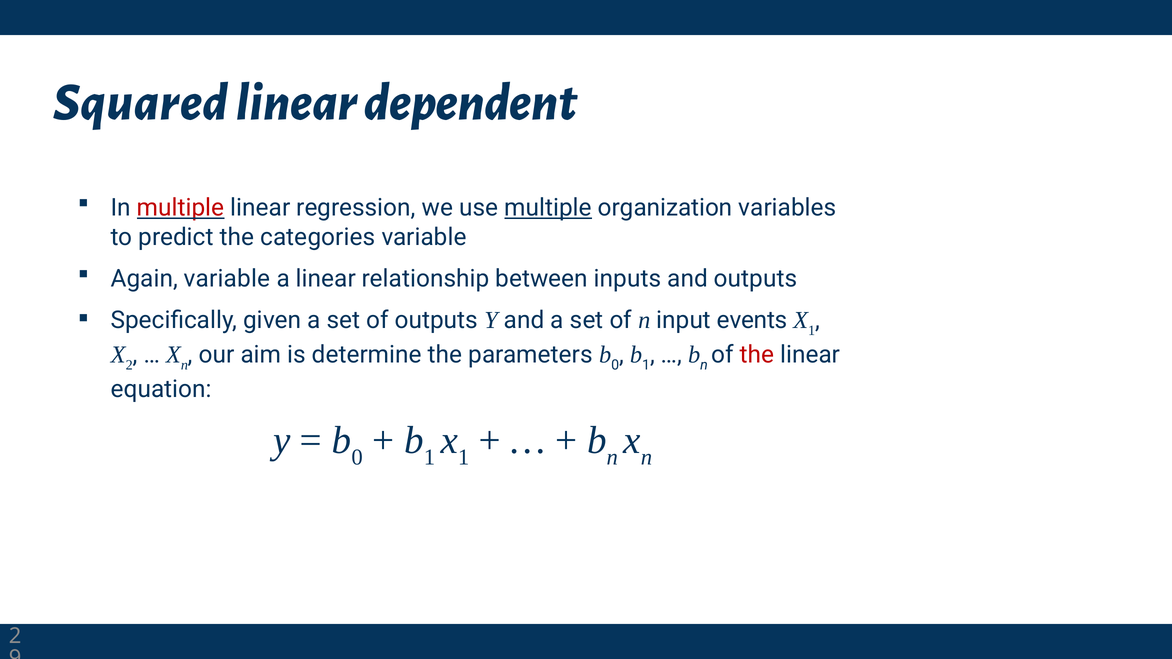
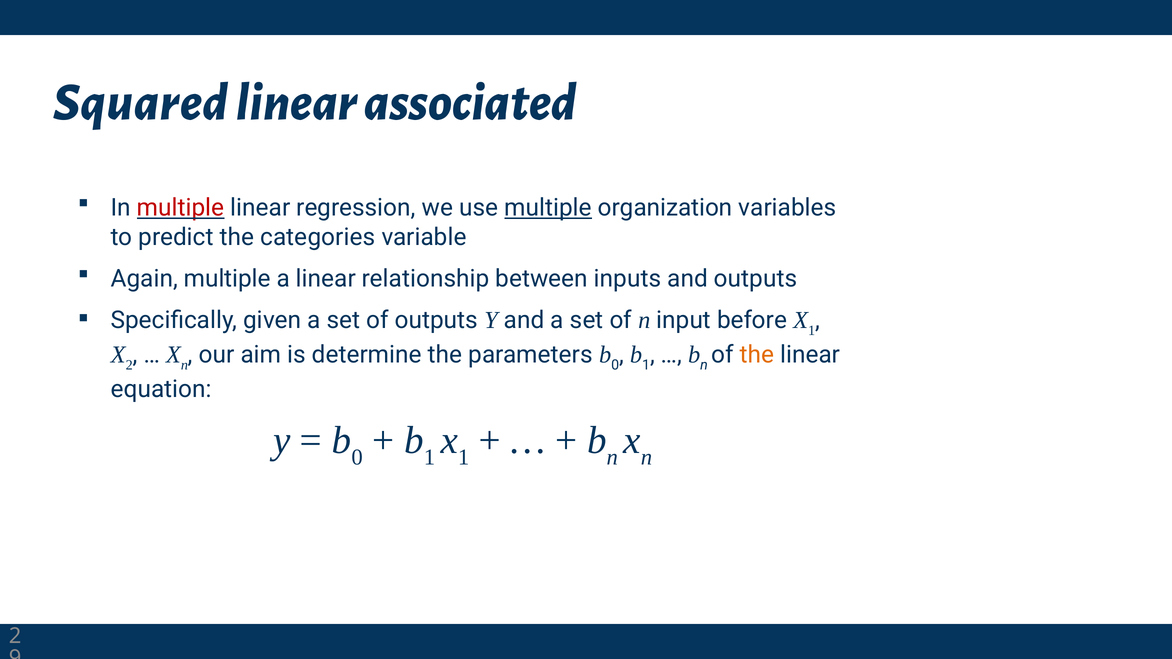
dependent: dependent -> associated
Again variable: variable -> multiple
events: events -> before
the at (757, 355) colour: red -> orange
